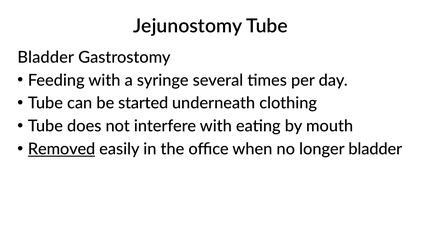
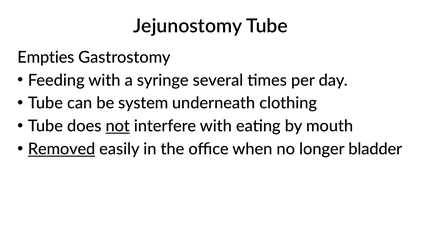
Bladder at (46, 57): Bladder -> Empties
started: started -> system
not underline: none -> present
